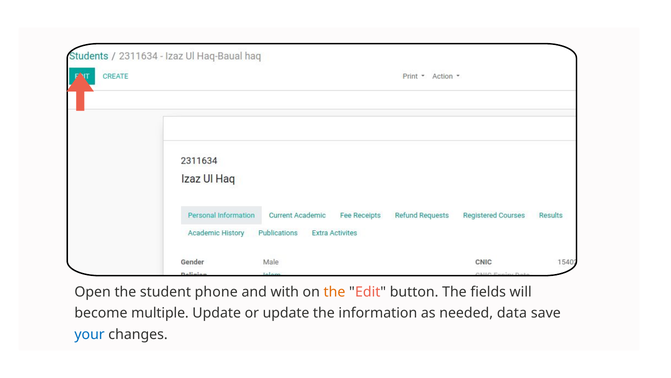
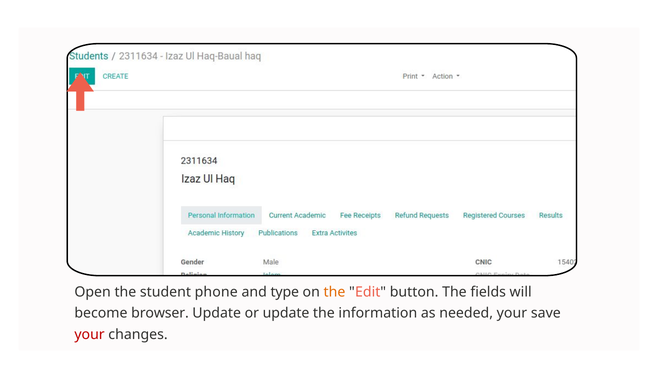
with: with -> type
multiple: multiple -> browser
needed data: data -> your
your at (90, 334) colour: blue -> red
